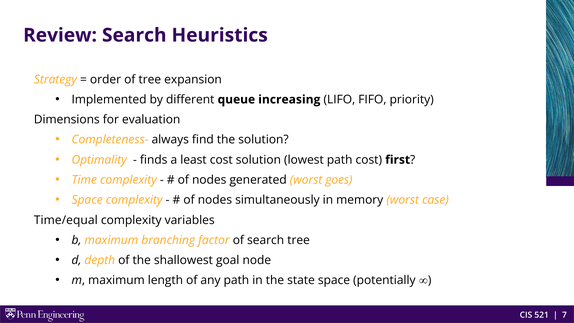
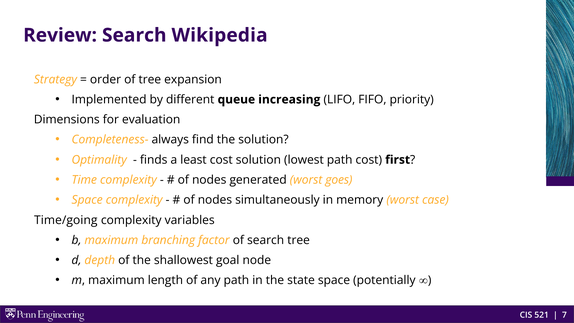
Heuristics: Heuristics -> Wikipedia
Time/equal: Time/equal -> Time/going
